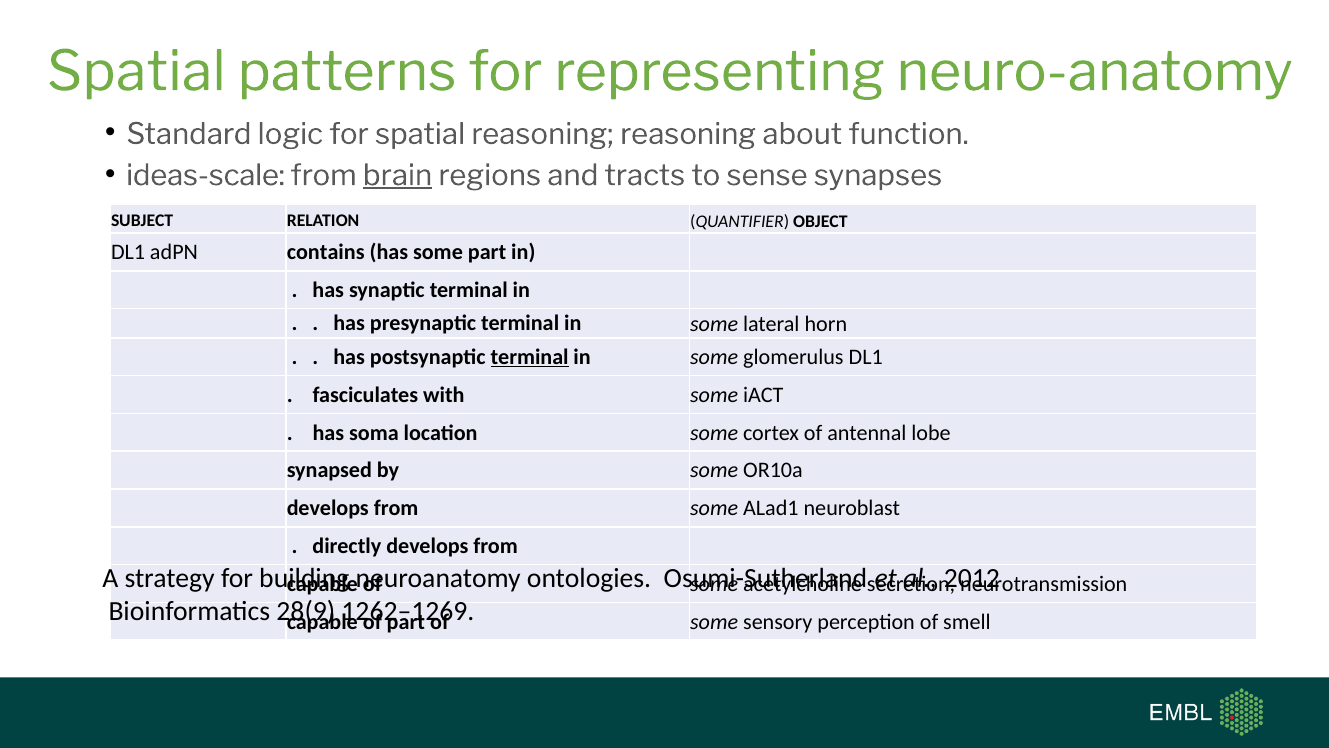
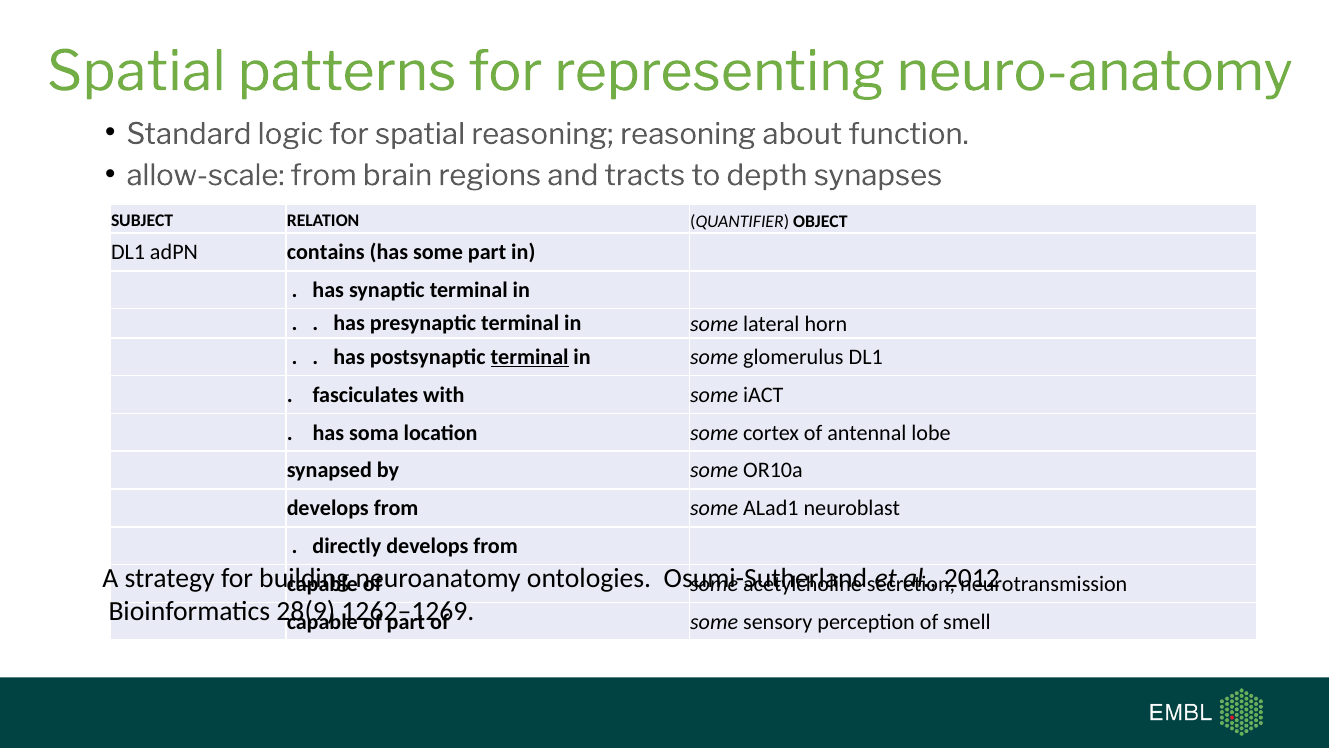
ideas-scale: ideas-scale -> allow-scale
brain underline: present -> none
sense: sense -> depth
